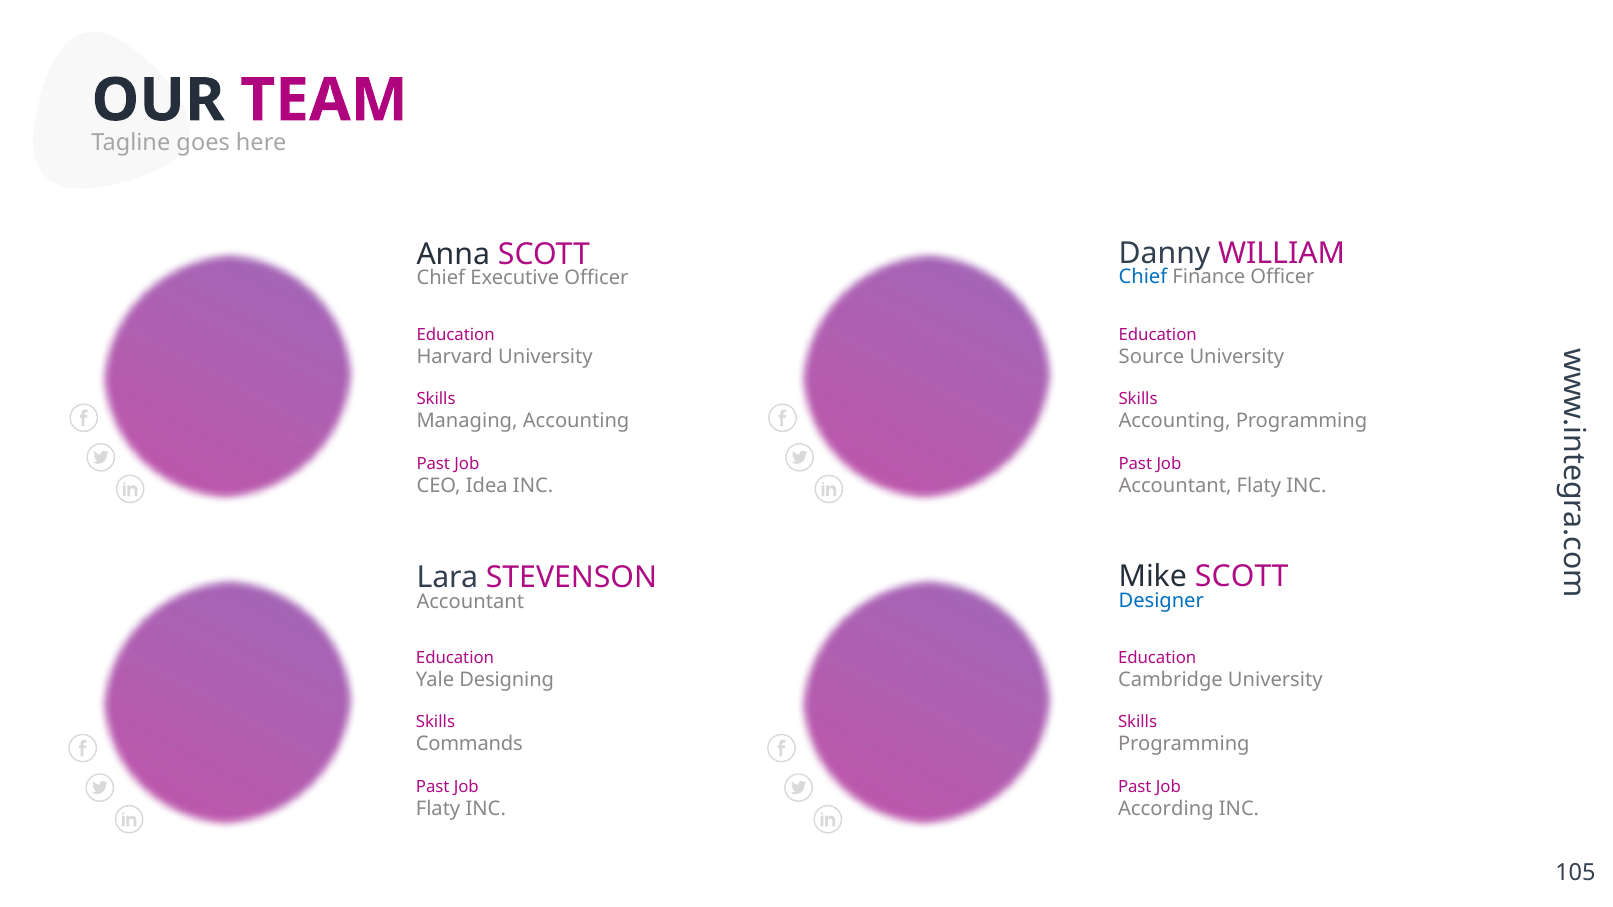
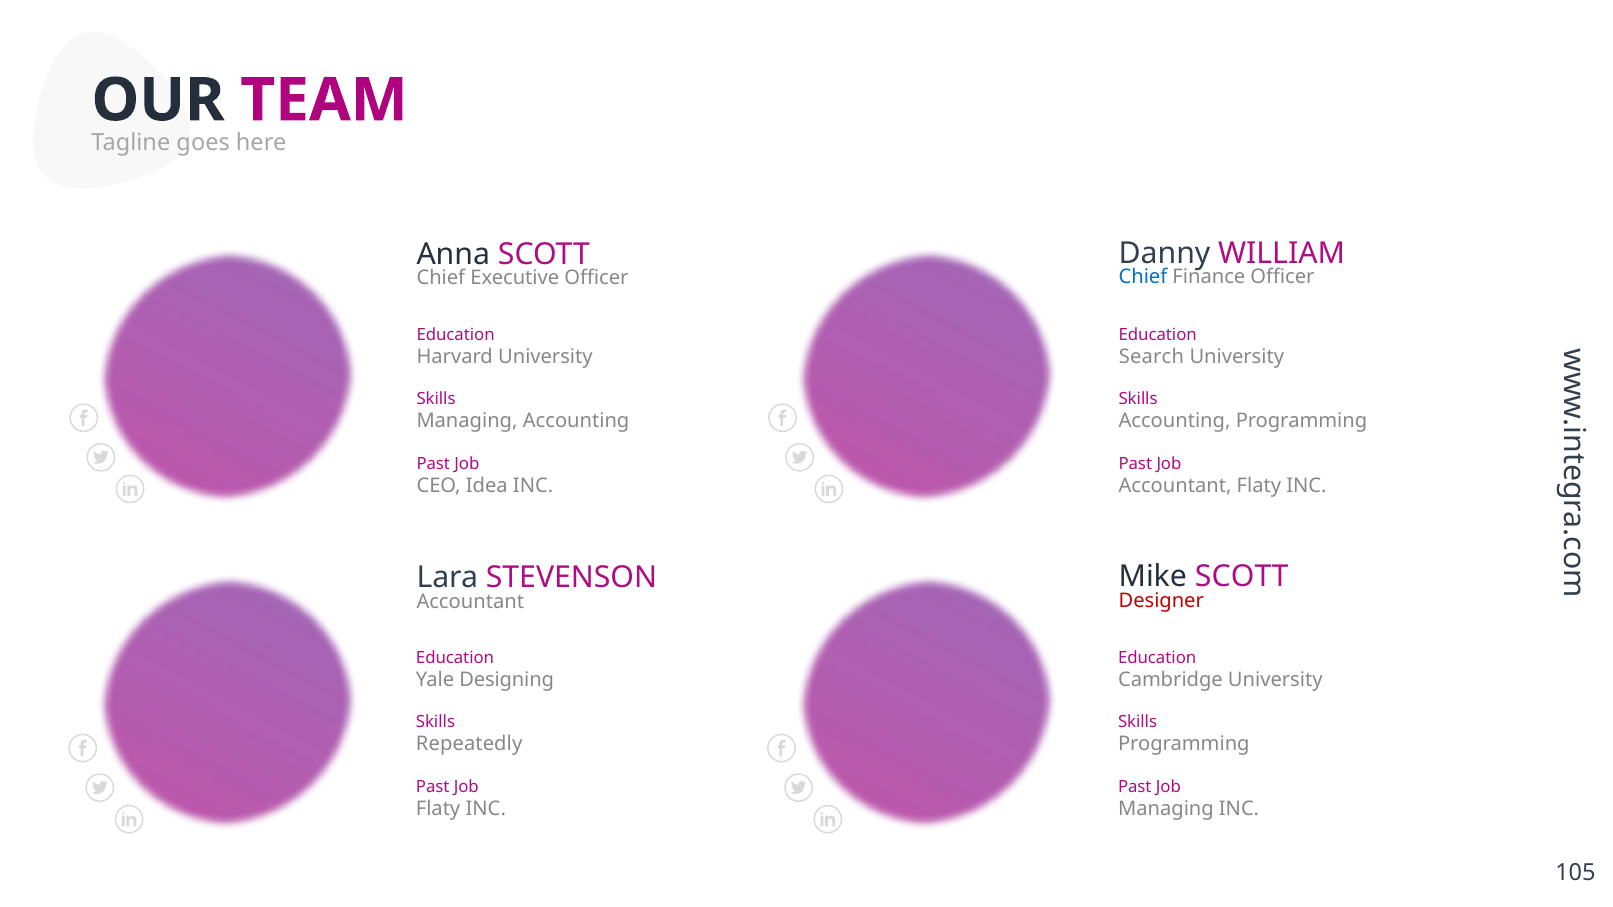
Source: Source -> Search
Designer colour: blue -> red
Commands: Commands -> Repeatedly
According at (1166, 809): According -> Managing
